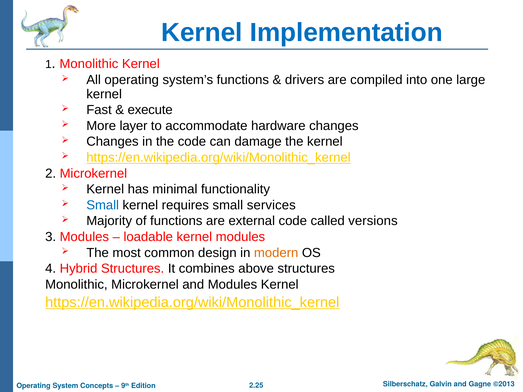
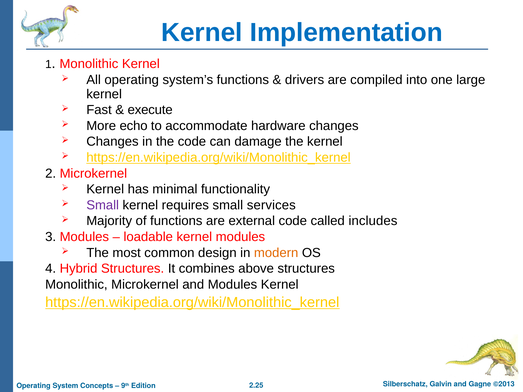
layer: layer -> echo
Small at (103, 205) colour: blue -> purple
versions: versions -> includes
